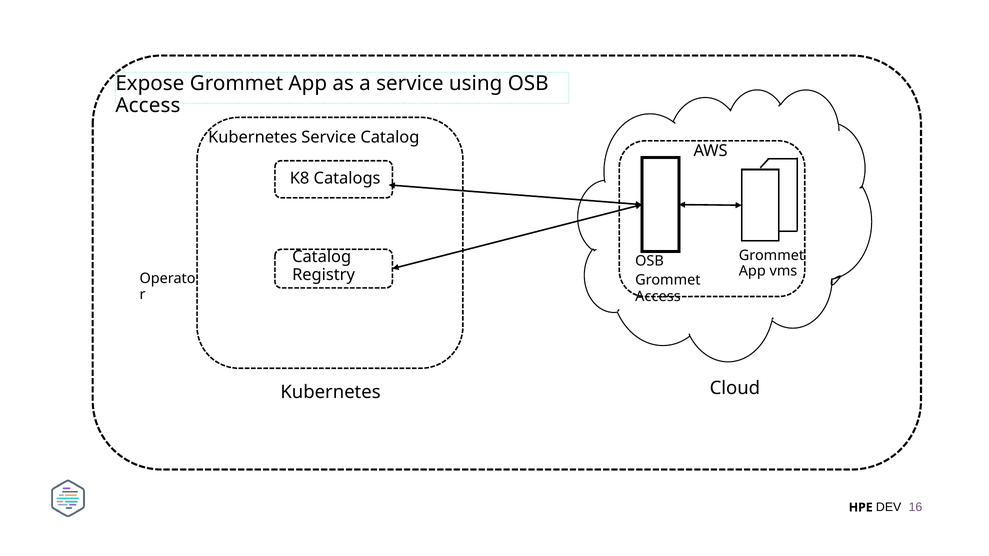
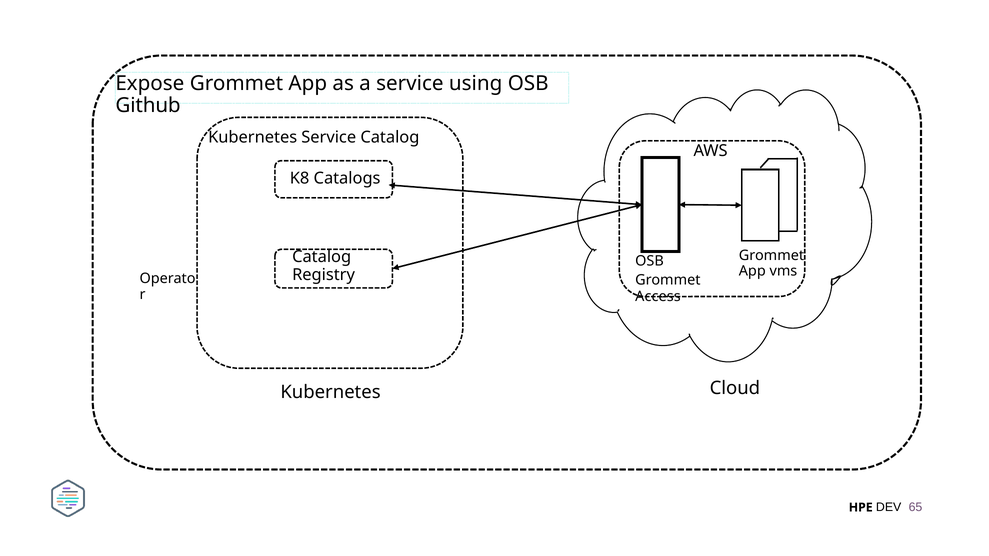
Access at (148, 106): Access -> Github
16: 16 -> 65
